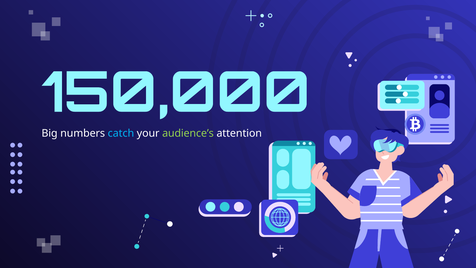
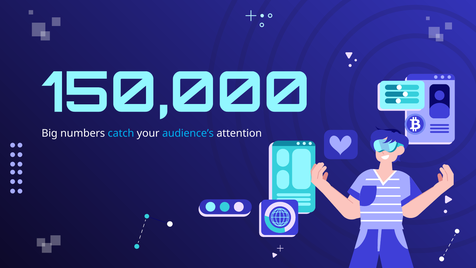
audience’s colour: light green -> light blue
